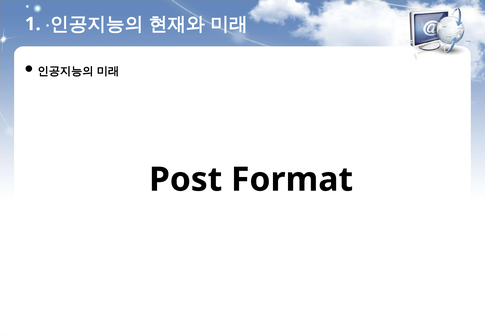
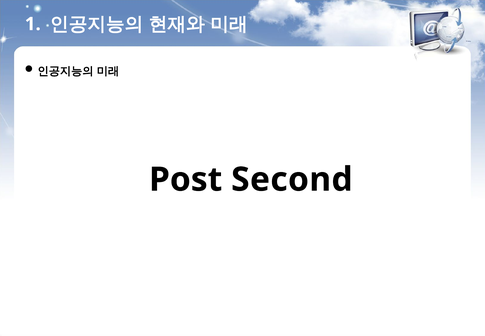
Format: Format -> Second
